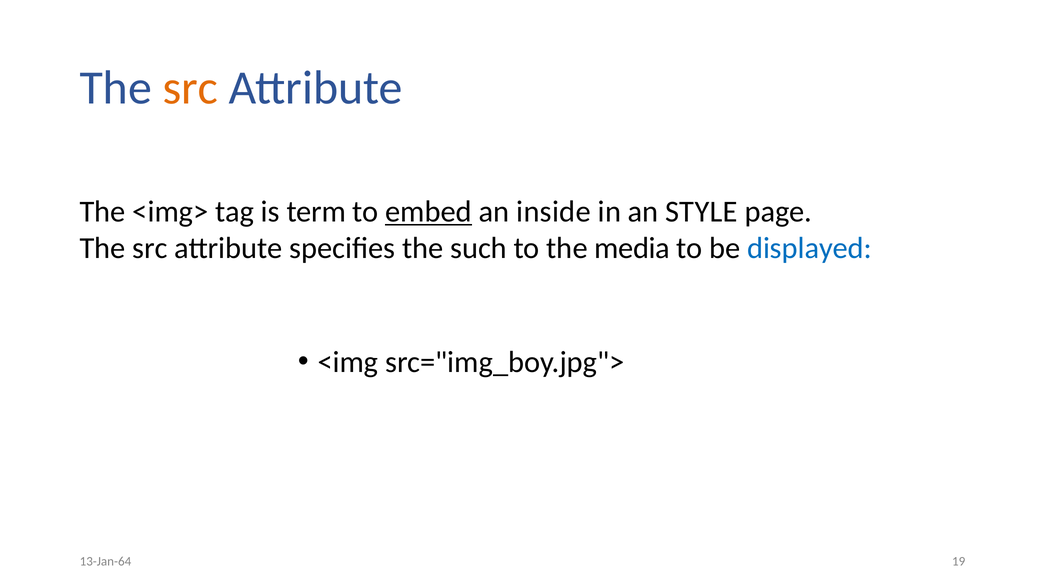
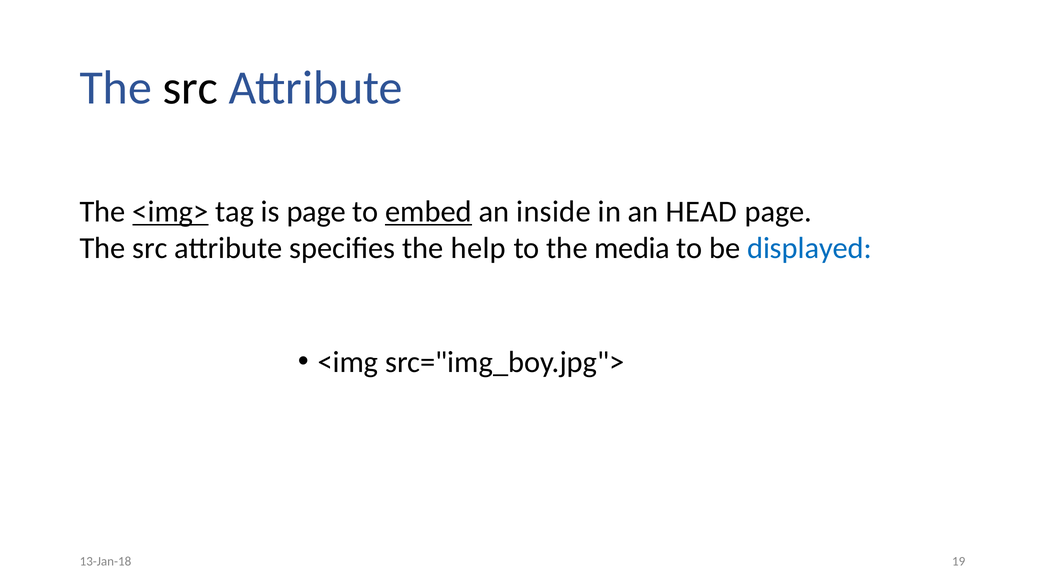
src at (190, 88) colour: orange -> black
<img> underline: none -> present
is term: term -> page
STYLE: STYLE -> HEAD
such: such -> help
13-Jan-64: 13-Jan-64 -> 13-Jan-18
